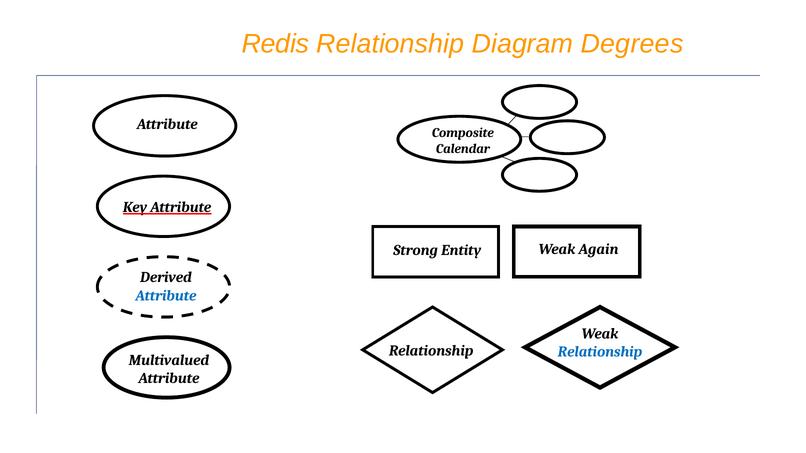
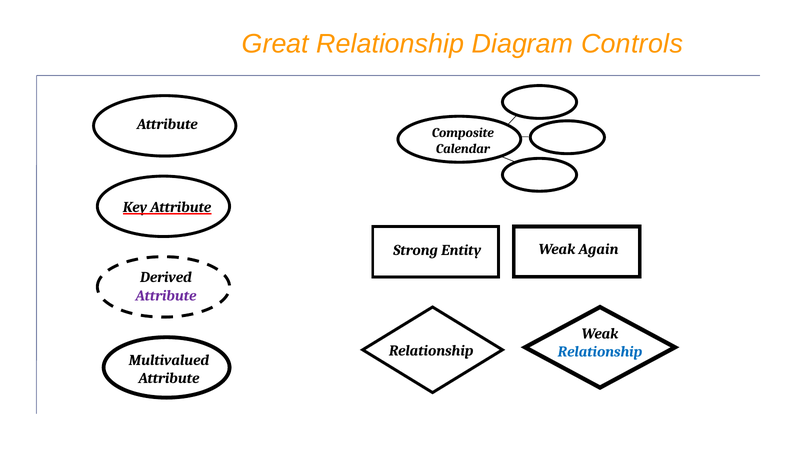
Redis: Redis -> Great
Degrees: Degrees -> Controls
Attribute at (166, 296) colour: blue -> purple
